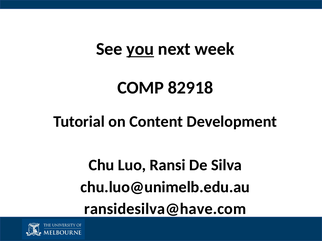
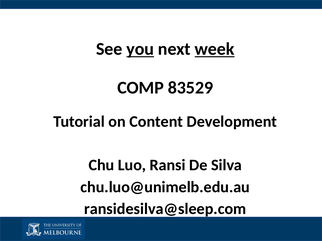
week underline: none -> present
82918: 82918 -> 83529
ransidesilva@have.com: ransidesilva@have.com -> ransidesilva@sleep.com
